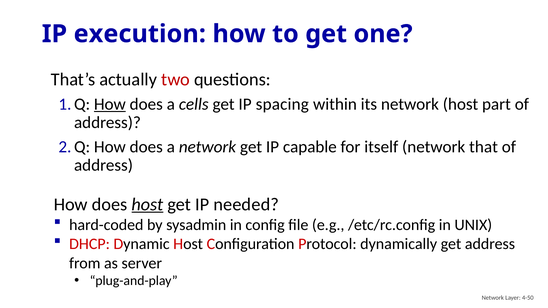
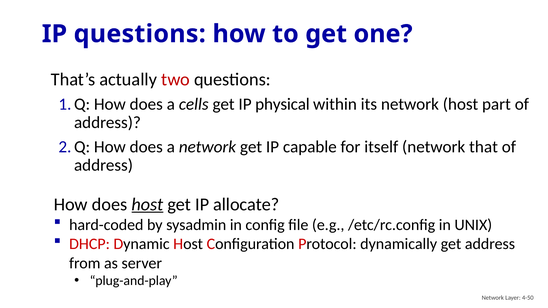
IP execution: execution -> questions
How at (110, 104) underline: present -> none
spacing: spacing -> physical
needed: needed -> allocate
